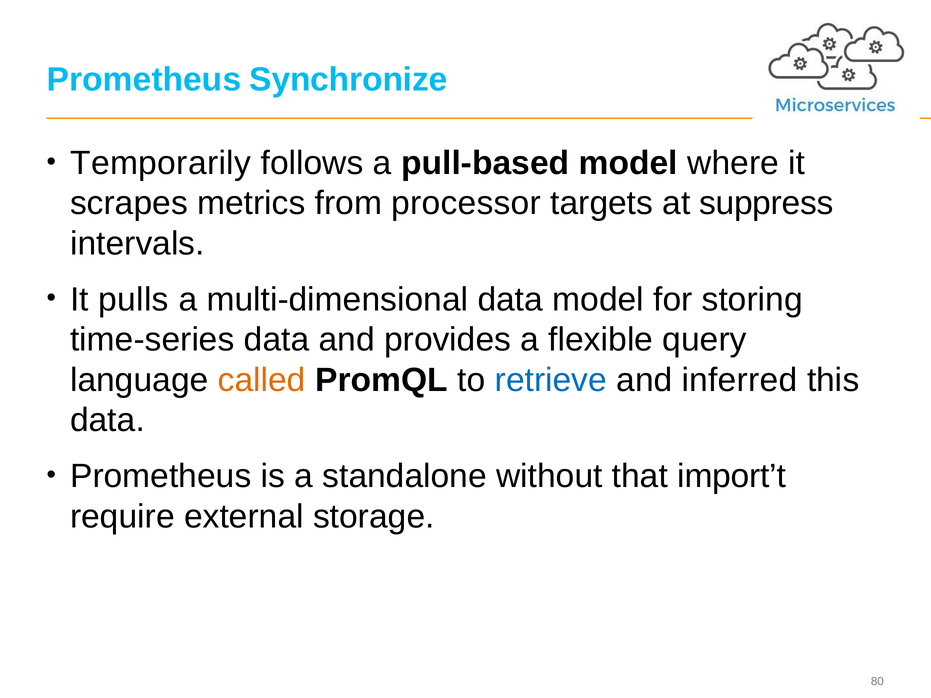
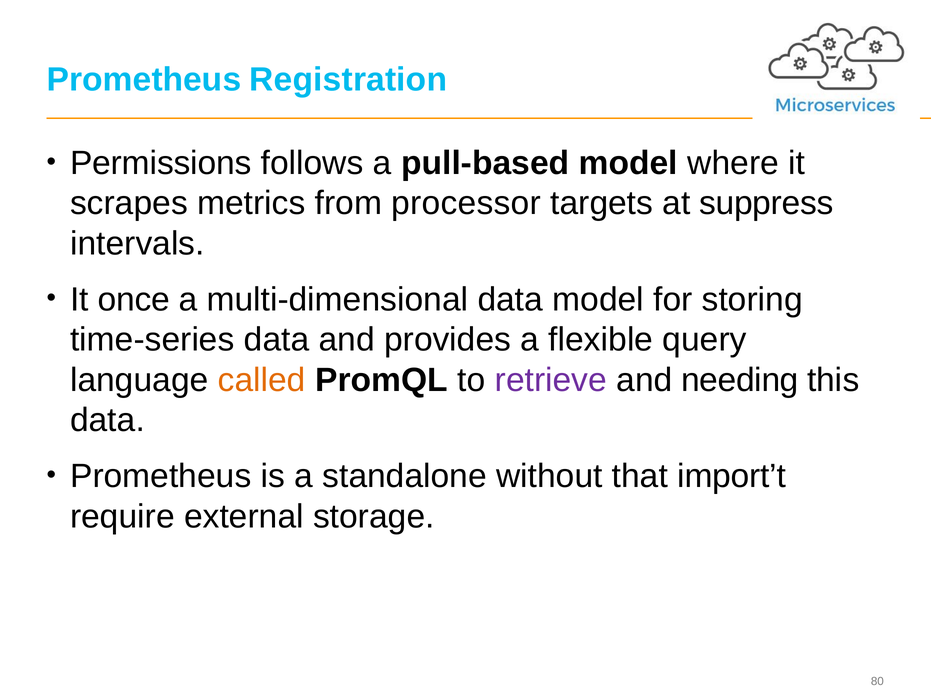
Synchronize: Synchronize -> Registration
Temporarily: Temporarily -> Permissions
pulls: pulls -> once
retrieve colour: blue -> purple
inferred: inferred -> needing
